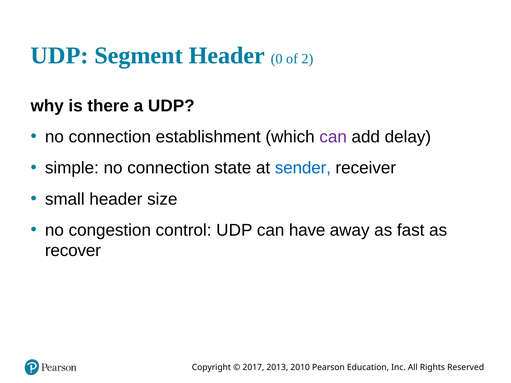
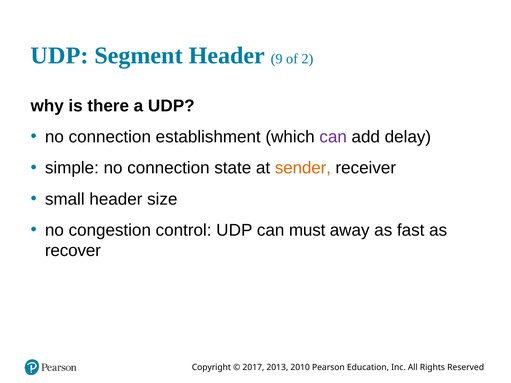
0: 0 -> 9
sender colour: blue -> orange
have: have -> must
